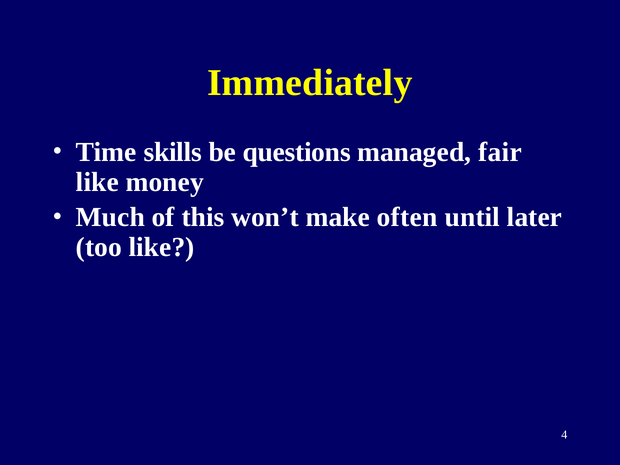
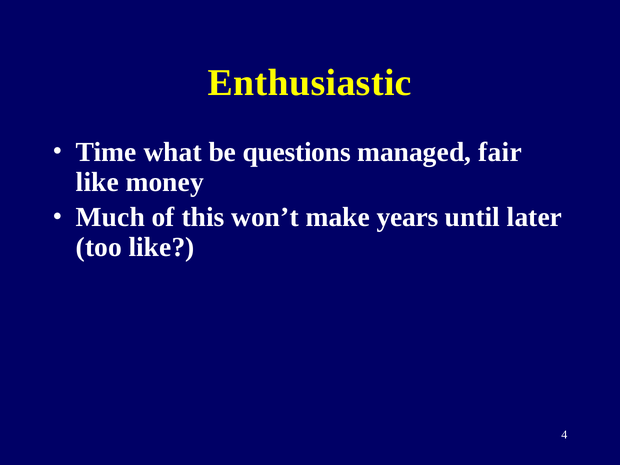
Immediately: Immediately -> Enthusiastic
skills: skills -> what
often: often -> years
